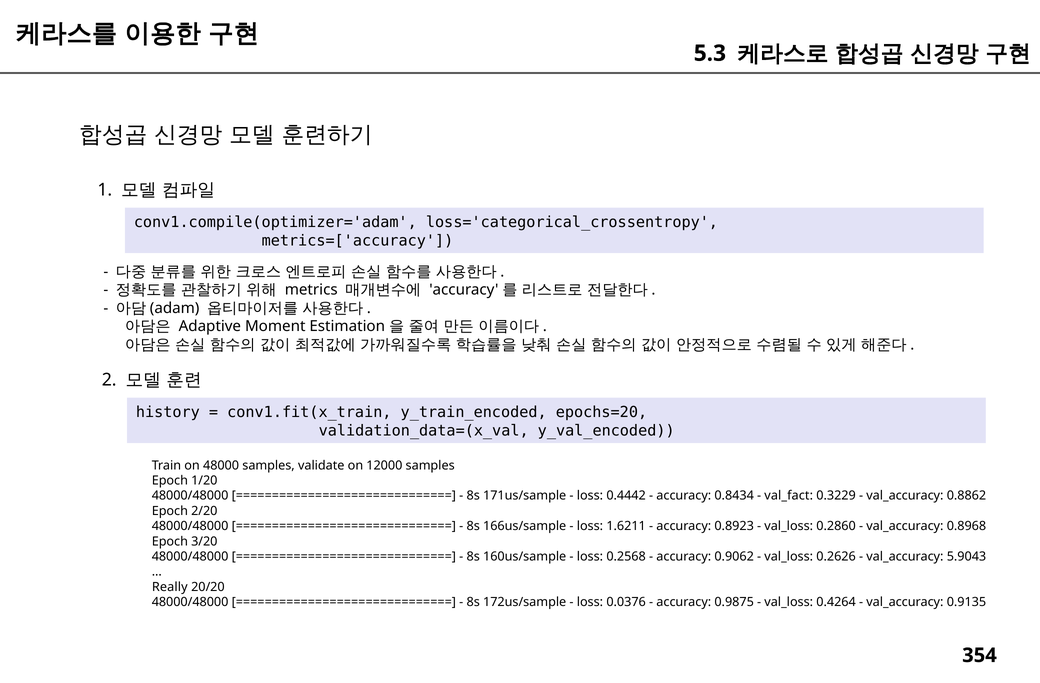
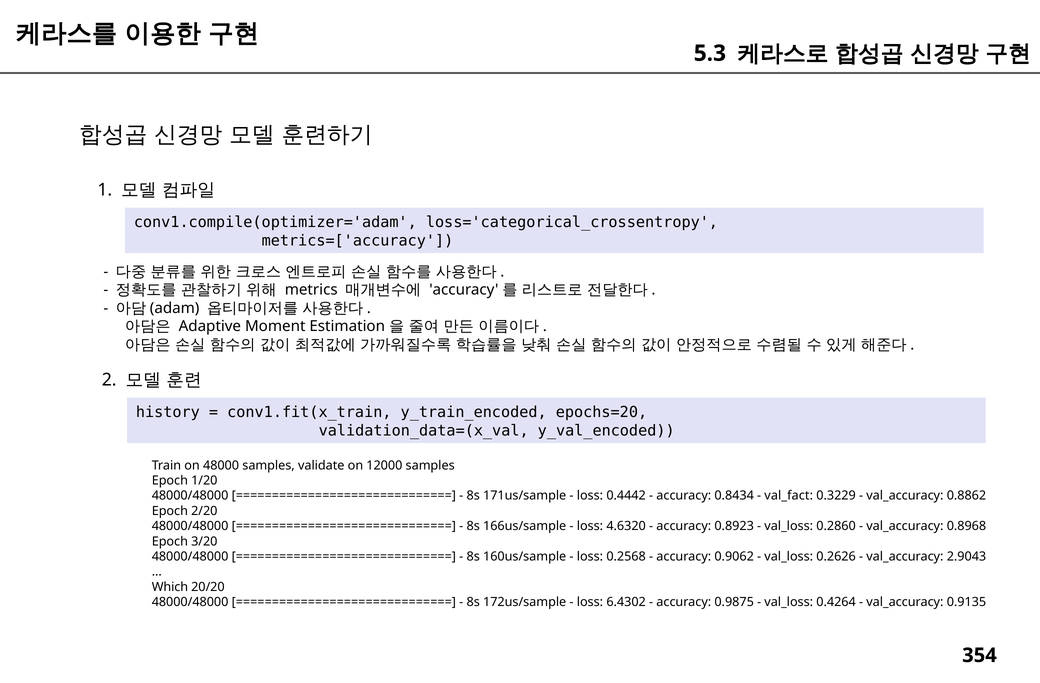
1.6211: 1.6211 -> 4.6320
5.9043: 5.9043 -> 2.9043
Really: Really -> Which
0.0376: 0.0376 -> 6.4302
